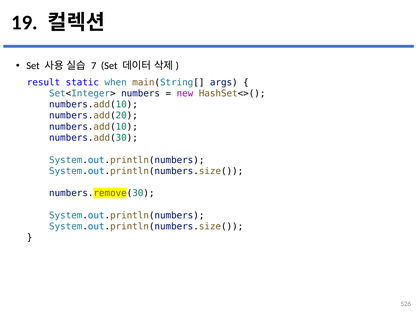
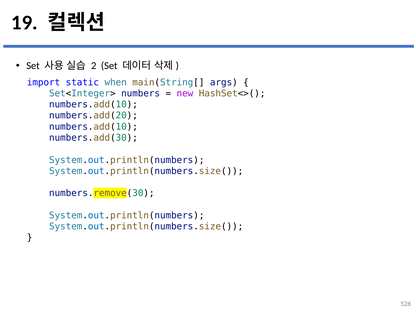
7: 7 -> 2
result: result -> import
